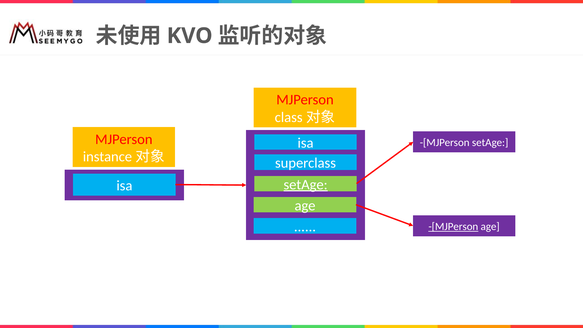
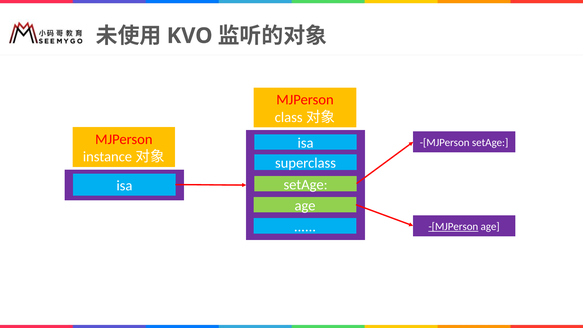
setAge at (306, 185) underline: present -> none
